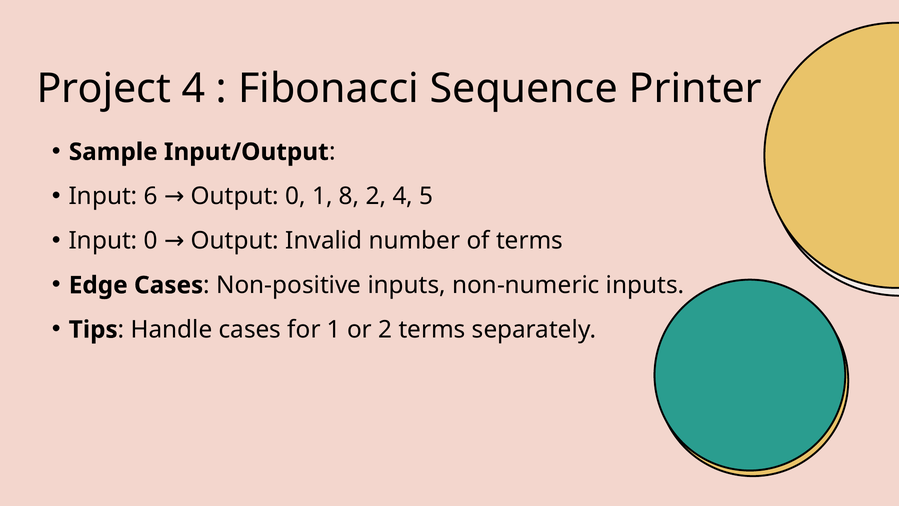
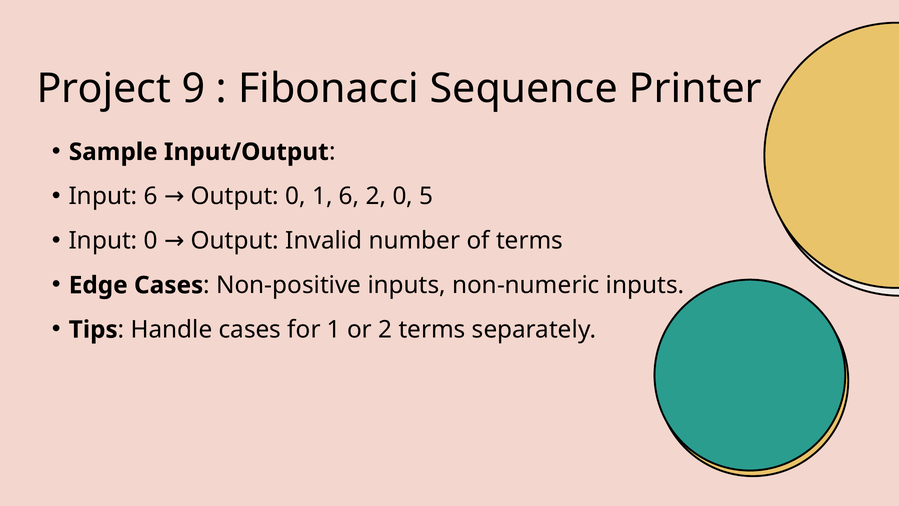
Project 4: 4 -> 9
1 8: 8 -> 6
2 4: 4 -> 0
